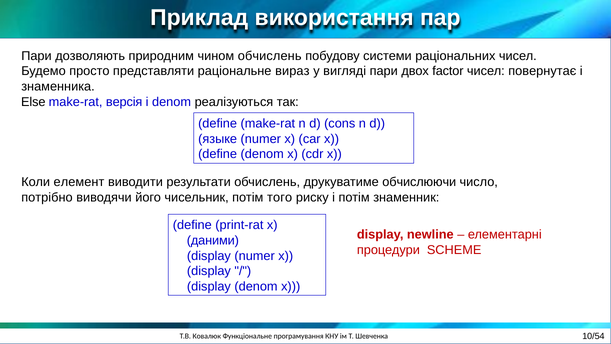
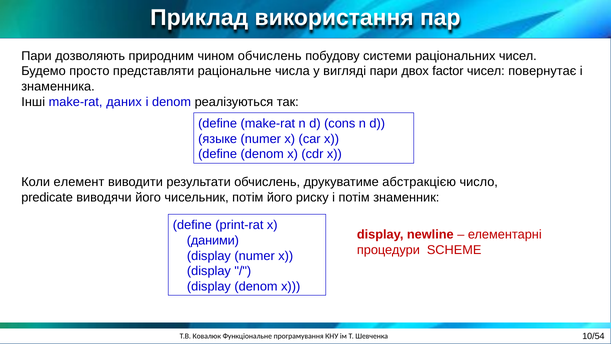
вираз: вираз -> числа
Else: Else -> Інші
версія: версія -> даних
обчислюючи: обчислюючи -> абстракцією
потрібно: потрібно -> predicate
потім того: того -> його
